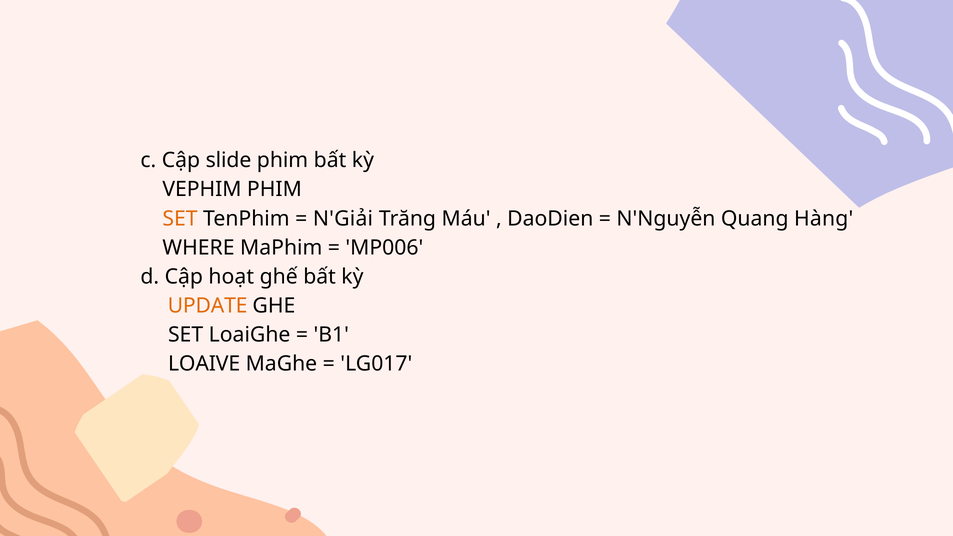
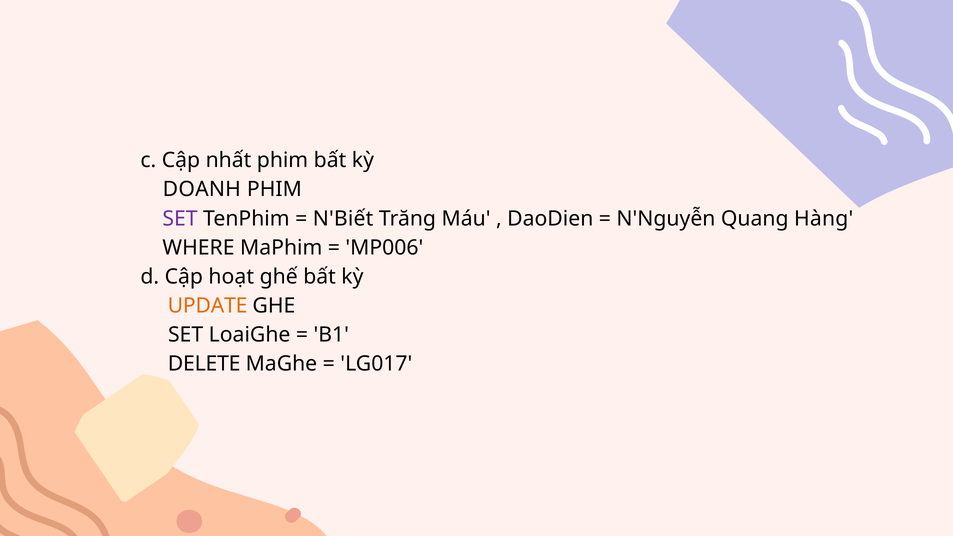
slide: slide -> nhất
VEPHIM: VEPHIM -> DOANH
SET at (180, 219) colour: orange -> purple
N'Giải: N'Giải -> N'Biết
LOAIVE: LOAIVE -> DELETE
